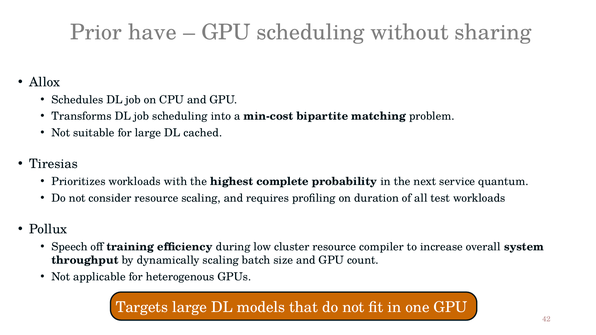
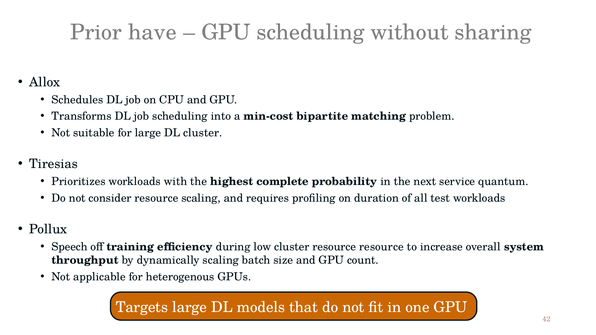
DL cached: cached -> cluster
resource compiler: compiler -> resource
